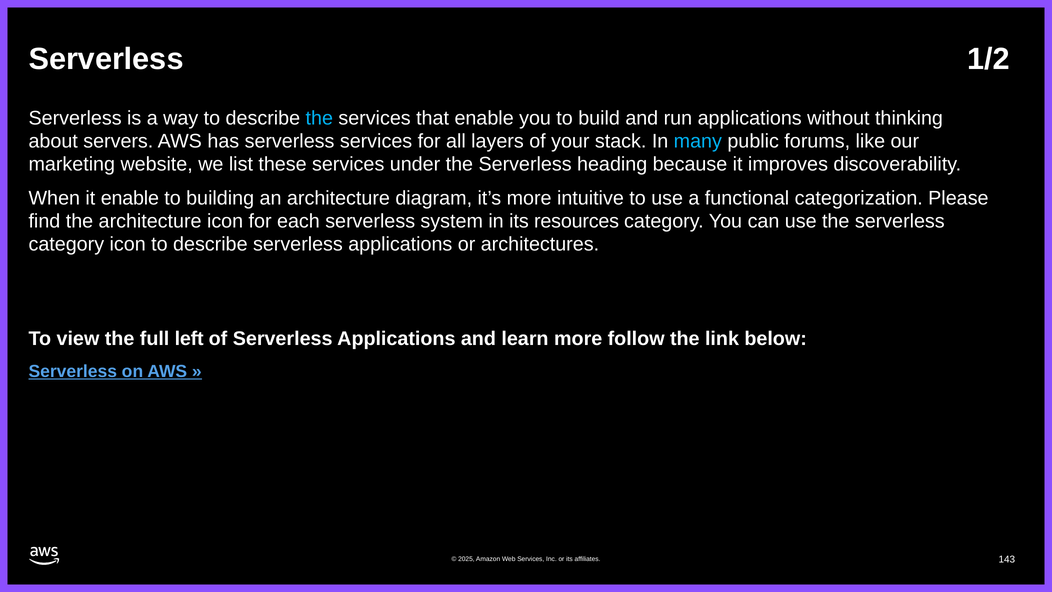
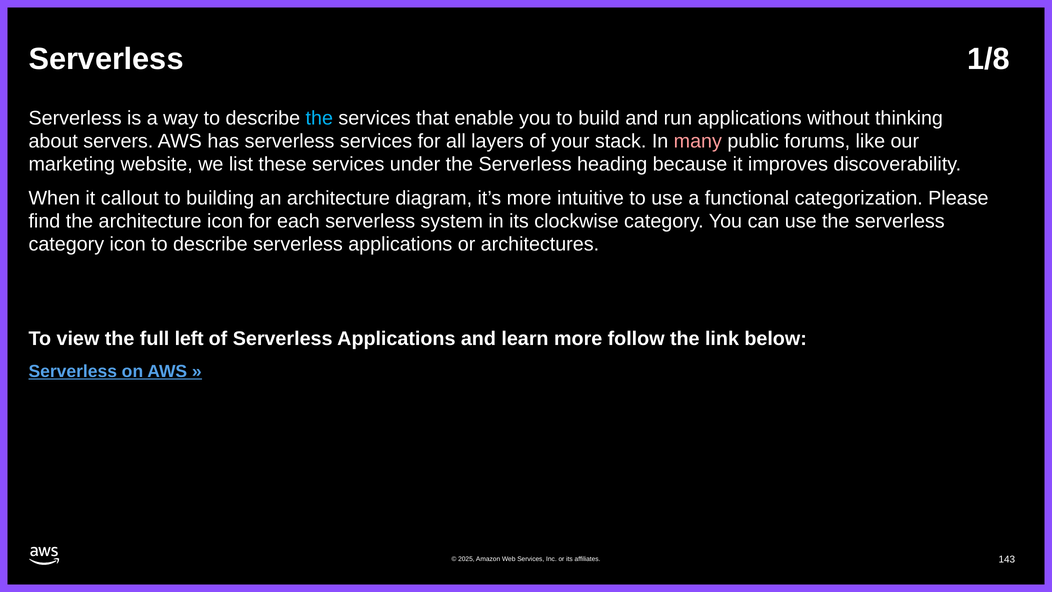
1/2: 1/2 -> 1/8
many colour: light blue -> pink
it enable: enable -> callout
resources: resources -> clockwise
